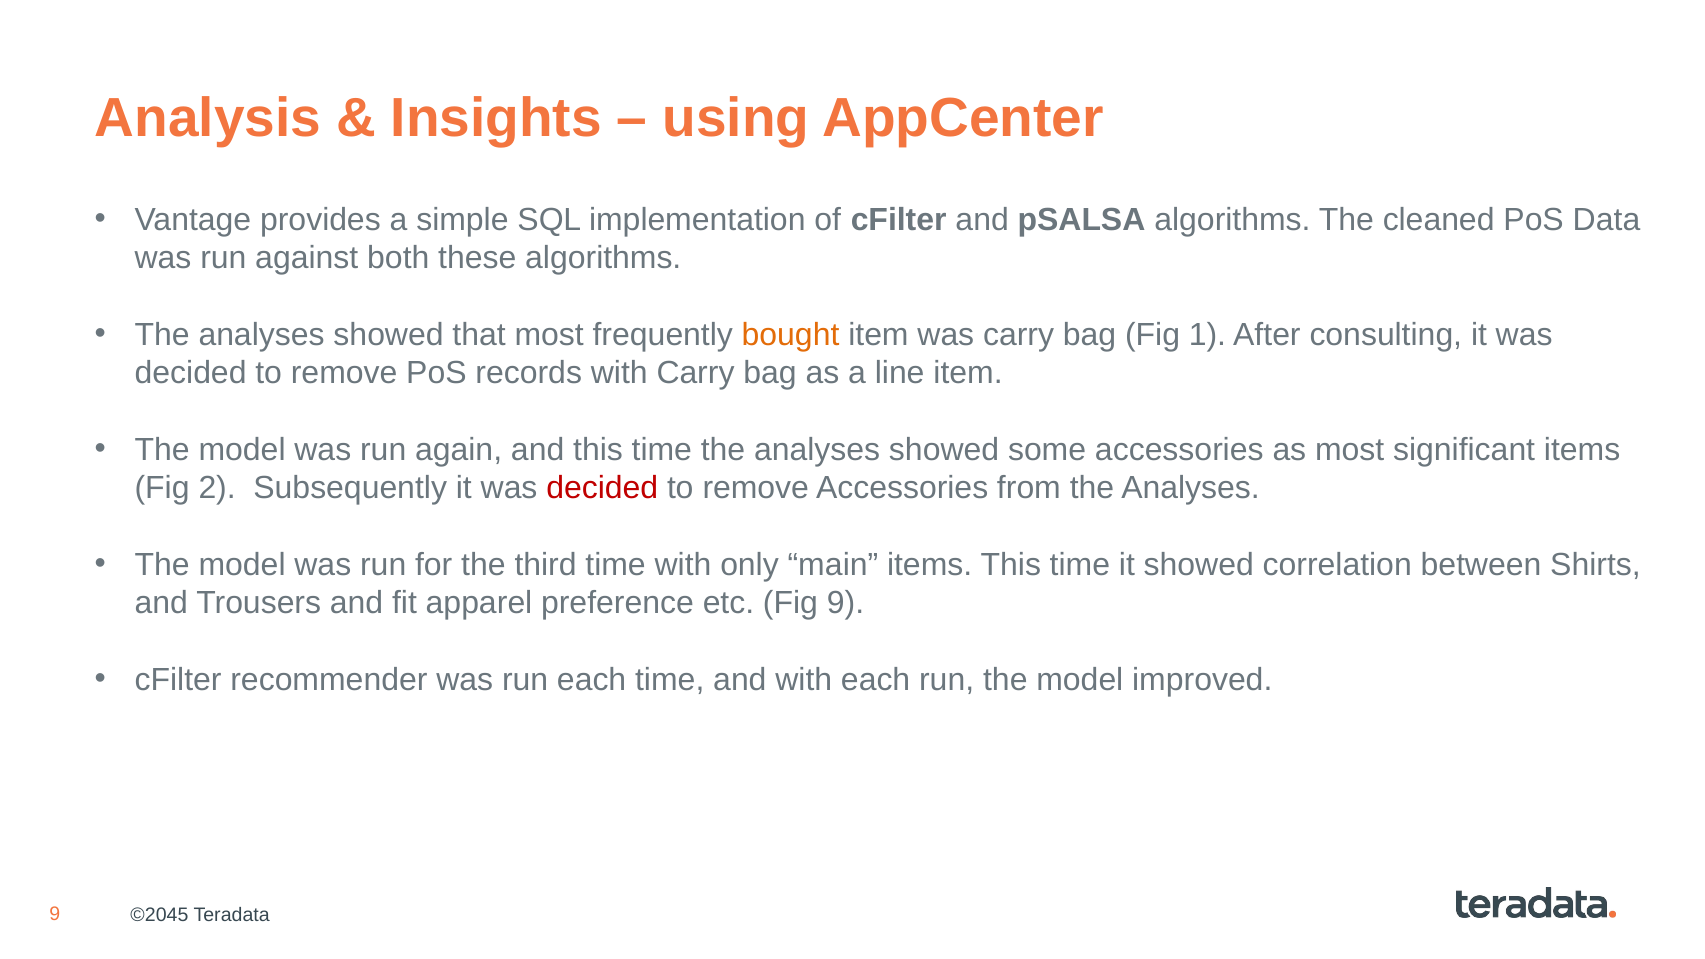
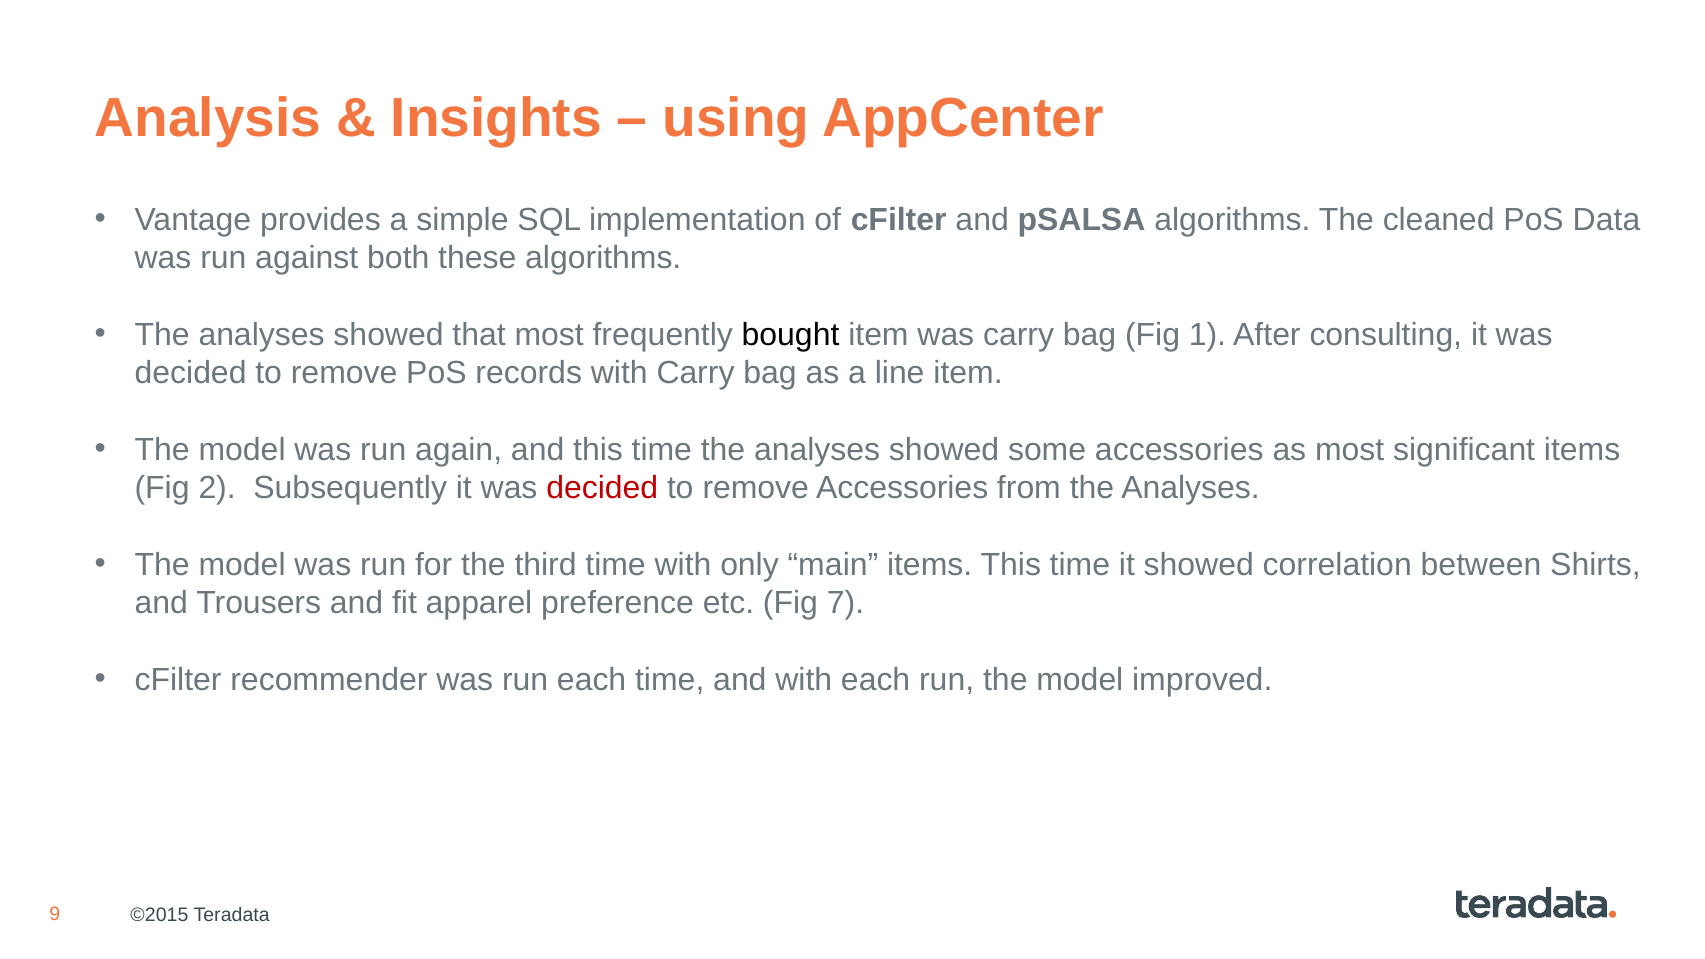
bought colour: orange -> black
Fig 9: 9 -> 7
©2045: ©2045 -> ©2015
